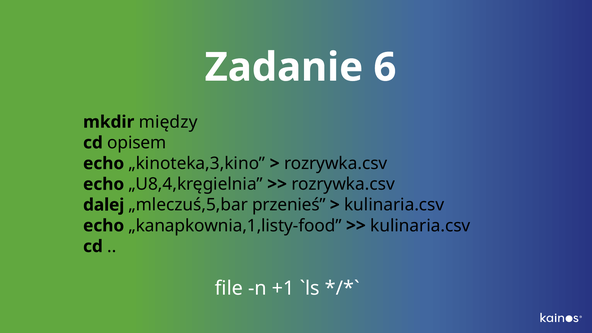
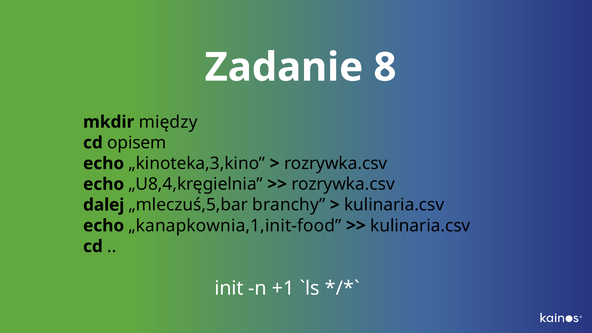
6: 6 -> 8
przenieś: przenieś -> branchy
„kanapkownia,1,listy-food: „kanapkownia,1,listy-food -> „kanapkownia,1,init-food
file: file -> init
